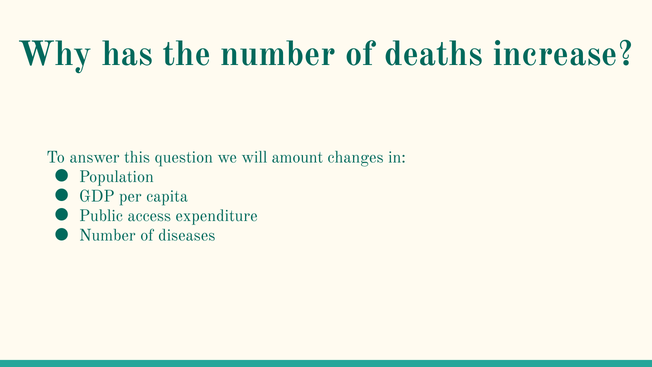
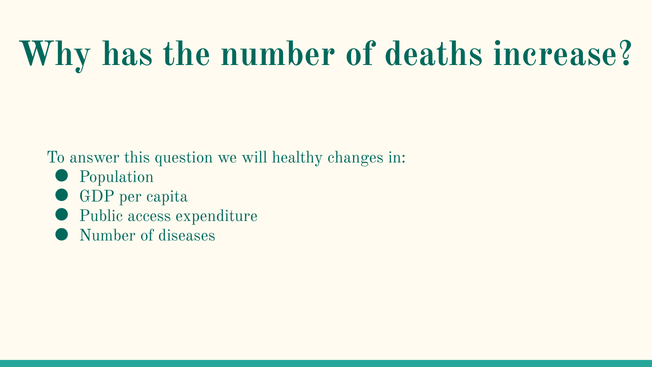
amount: amount -> healthy
